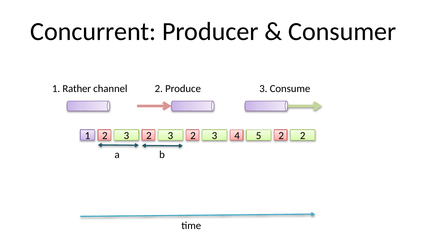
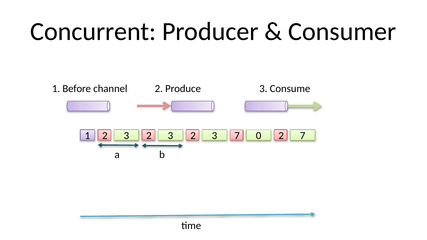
Rather: Rather -> Before
4 at (237, 136): 4 -> 7
5: 5 -> 0
1 2 2: 2 -> 7
